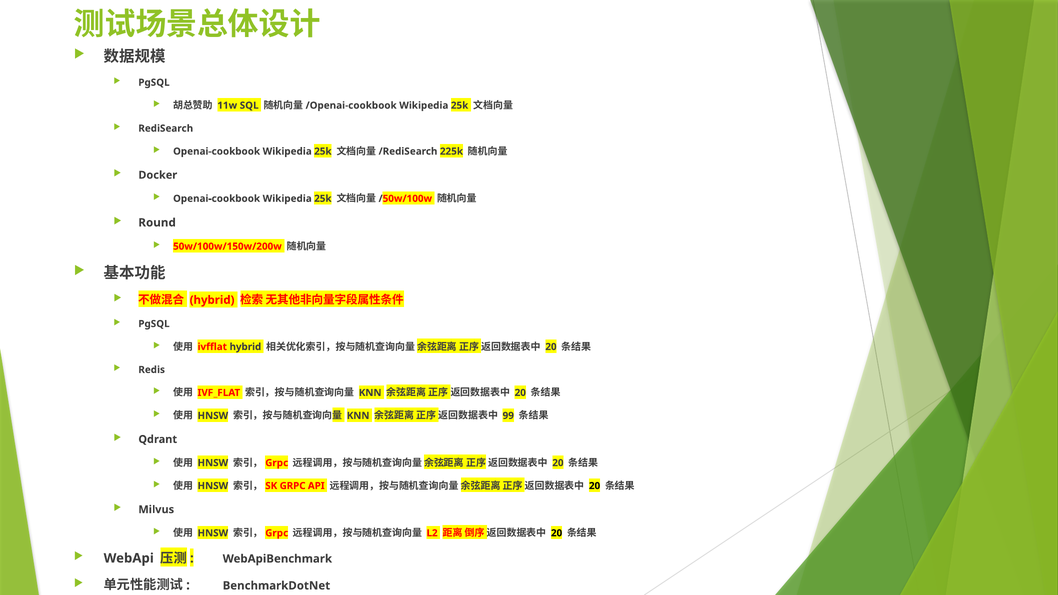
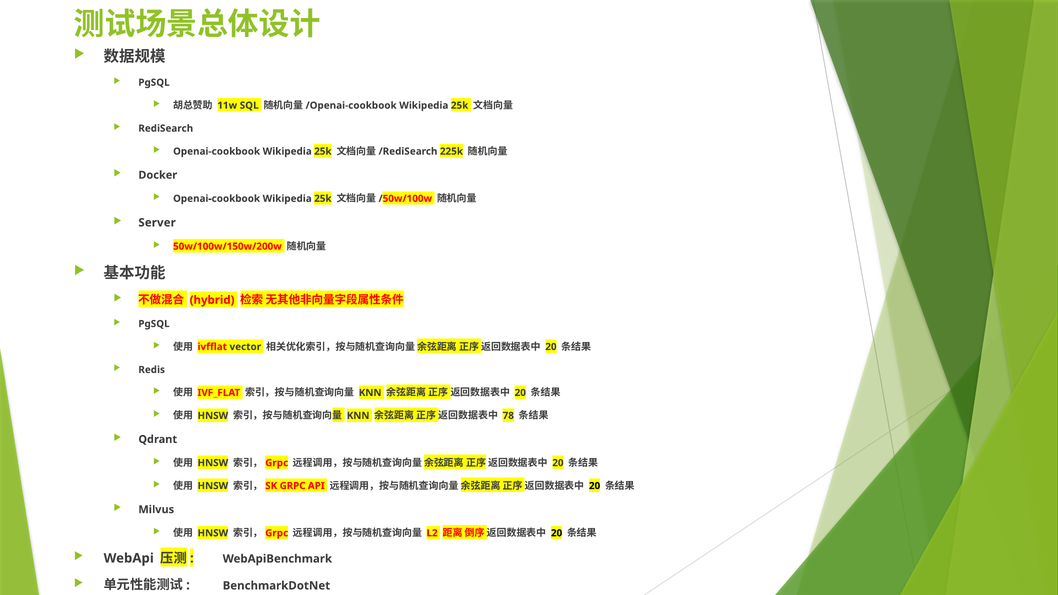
Round: Round -> Server
ivfflat hybrid: hybrid -> vector
99: 99 -> 78
